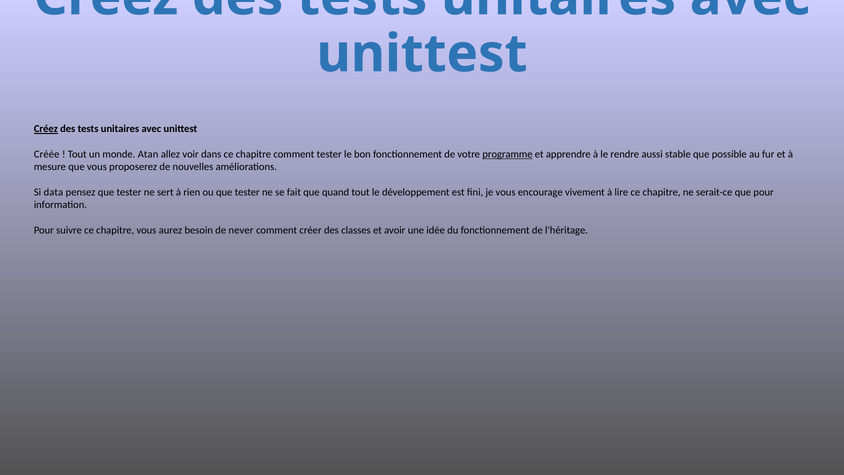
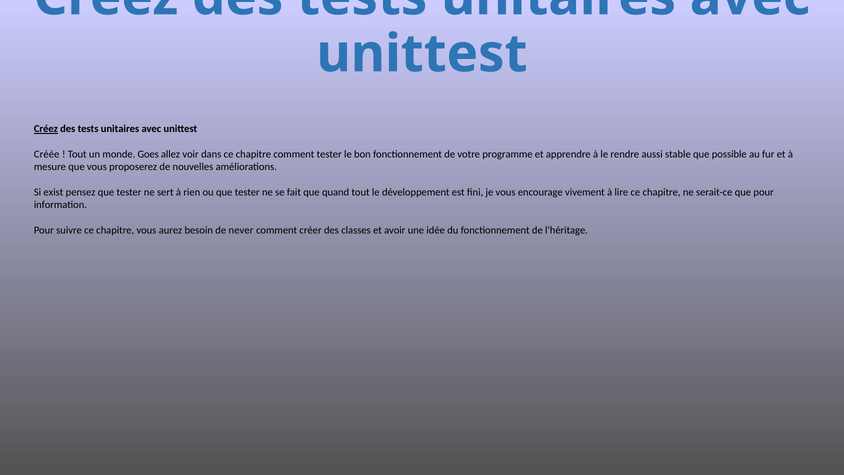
Atan: Atan -> Goes
programme underline: present -> none
data: data -> exist
